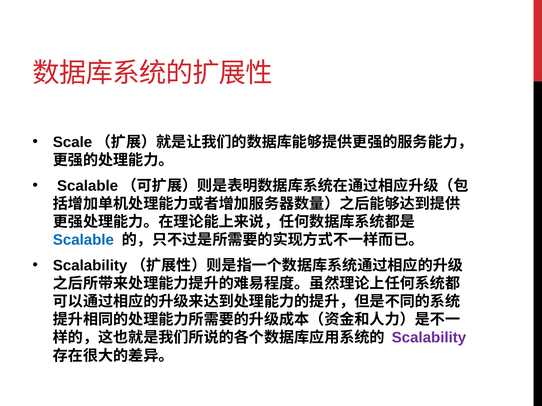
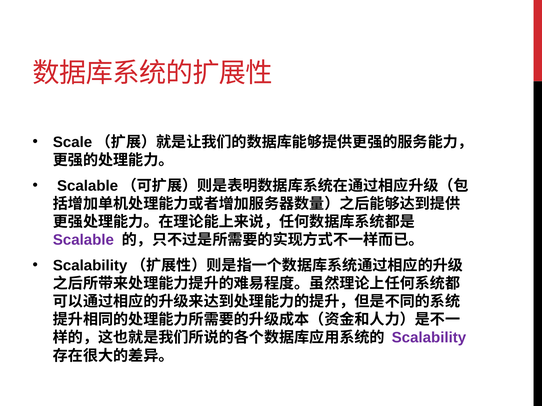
Scalable colour: blue -> purple
